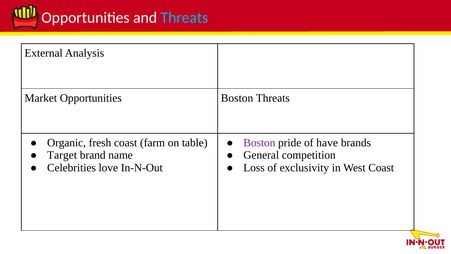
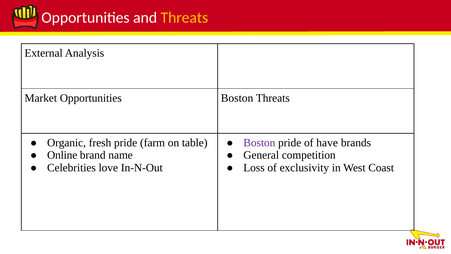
Threats at (184, 18) colour: light blue -> yellow
fresh coast: coast -> pride
Target: Target -> Online
